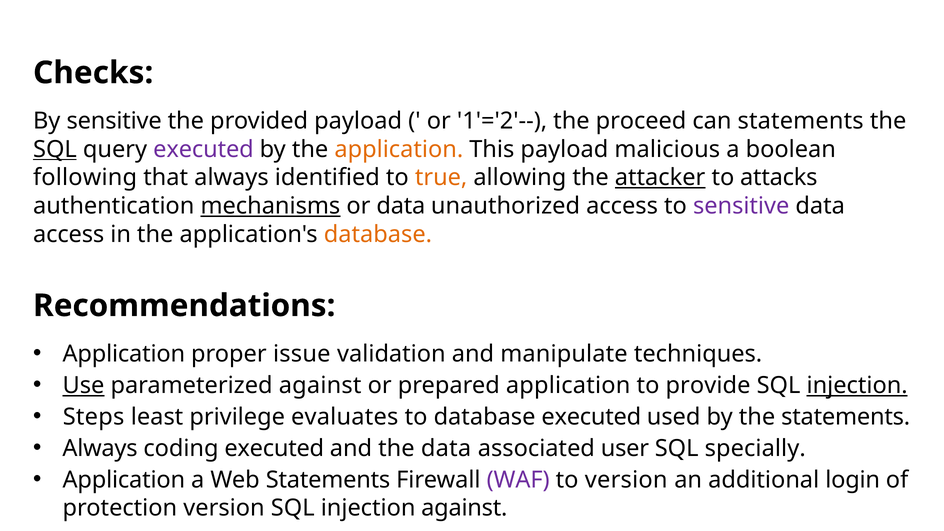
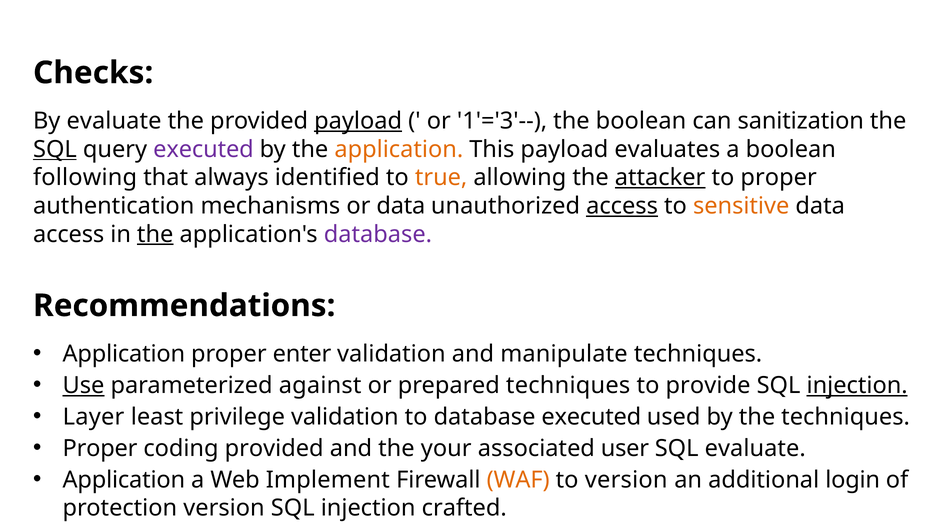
By sensitive: sensitive -> evaluate
payload at (358, 121) underline: none -> present
1'='2'--: 1'='2'-- -> 1'='3'--
the proceed: proceed -> boolean
can statements: statements -> sanitization
malicious: malicious -> evaluates
to attacks: attacks -> proper
mechanisms underline: present -> none
access at (622, 206) underline: none -> present
sensitive at (741, 206) colour: purple -> orange
the at (155, 234) underline: none -> present
database at (378, 234) colour: orange -> purple
issue: issue -> enter
prepared application: application -> techniques
Steps: Steps -> Layer
privilege evaluates: evaluates -> validation
the statements: statements -> techniques
Always at (100, 448): Always -> Proper
coding executed: executed -> provided
the data: data -> your
SQL specially: specially -> evaluate
Web Statements: Statements -> Implement
WAF colour: purple -> orange
injection against: against -> crafted
